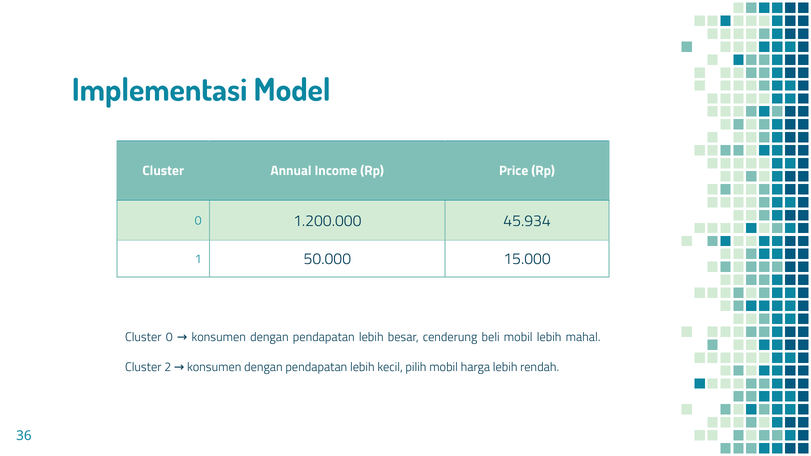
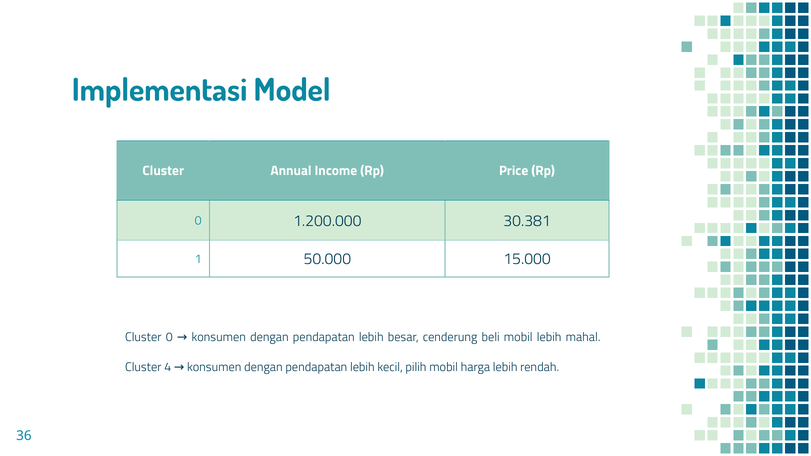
45.934: 45.934 -> 30.381
2: 2 -> 4
